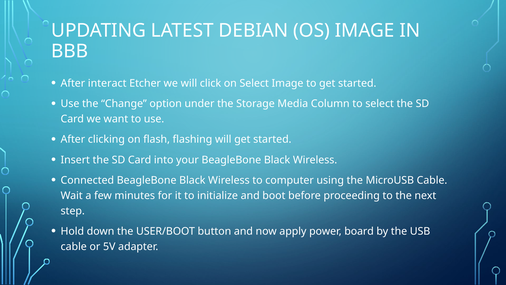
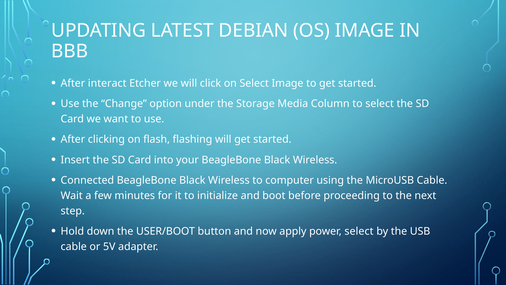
power board: board -> select
